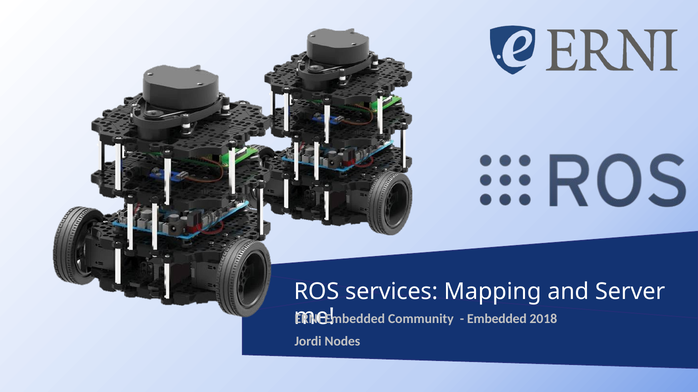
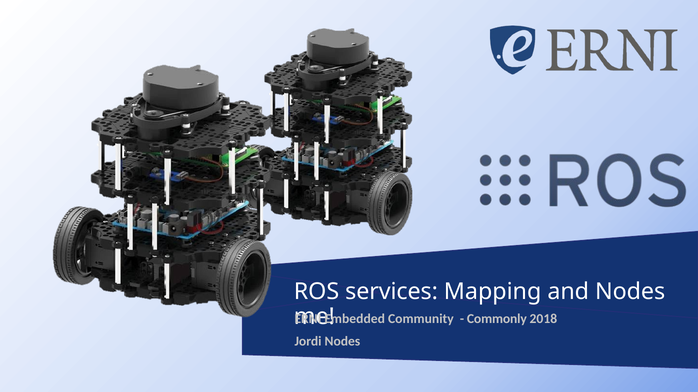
and Server: Server -> Nodes
Embedded at (497, 319): Embedded -> Commonly
